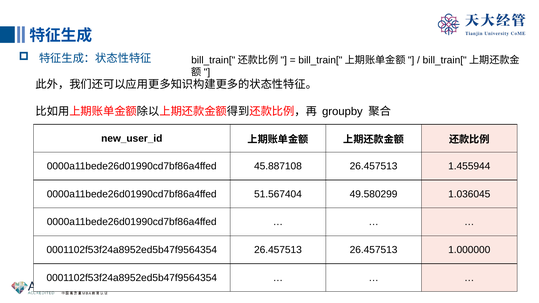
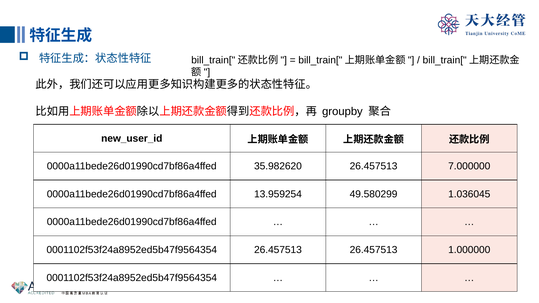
45.887108: 45.887108 -> 35.982620
1.455944: 1.455944 -> 7.000000
51.567404: 51.567404 -> 13.959254
